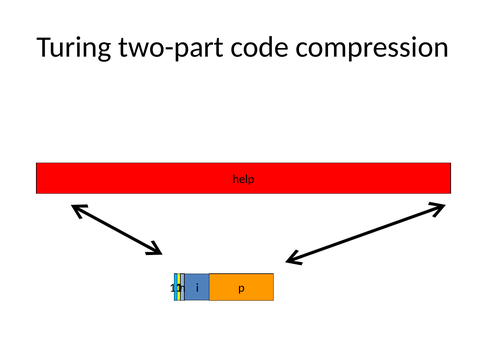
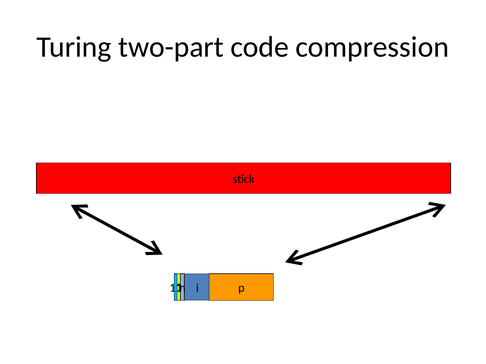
help: help -> stick
